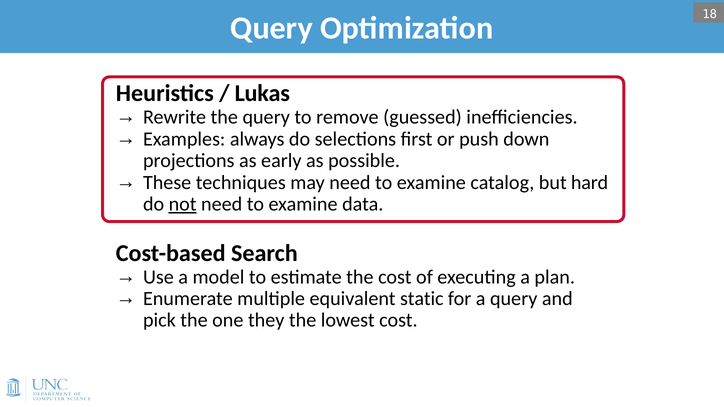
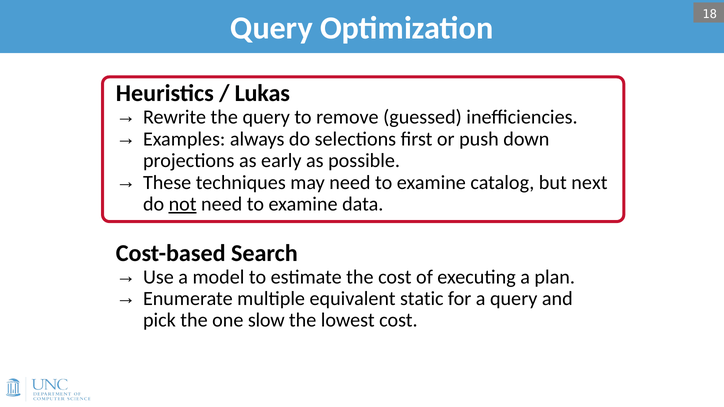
hard: hard -> next
they: they -> slow
